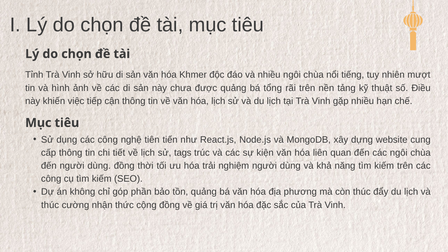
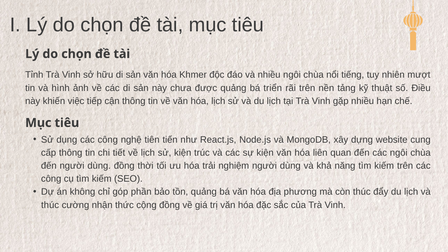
tổng: tổng -> triển
sử tags: tags -> kiện
